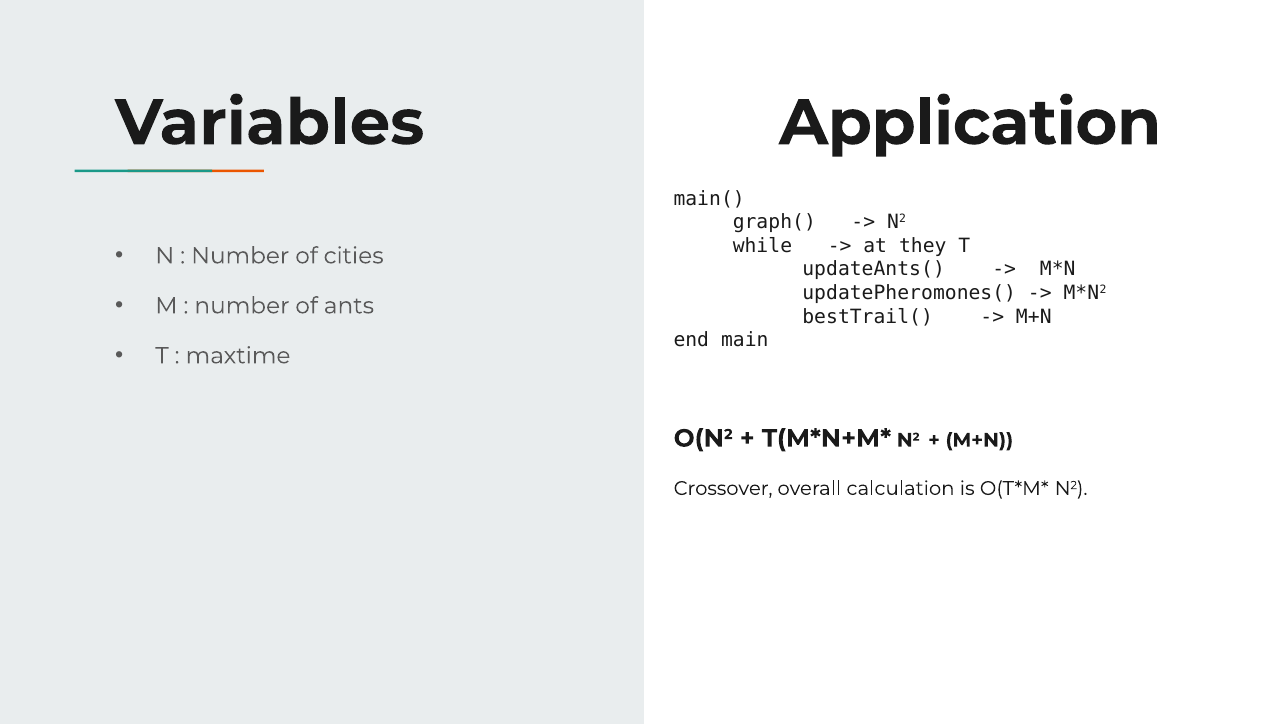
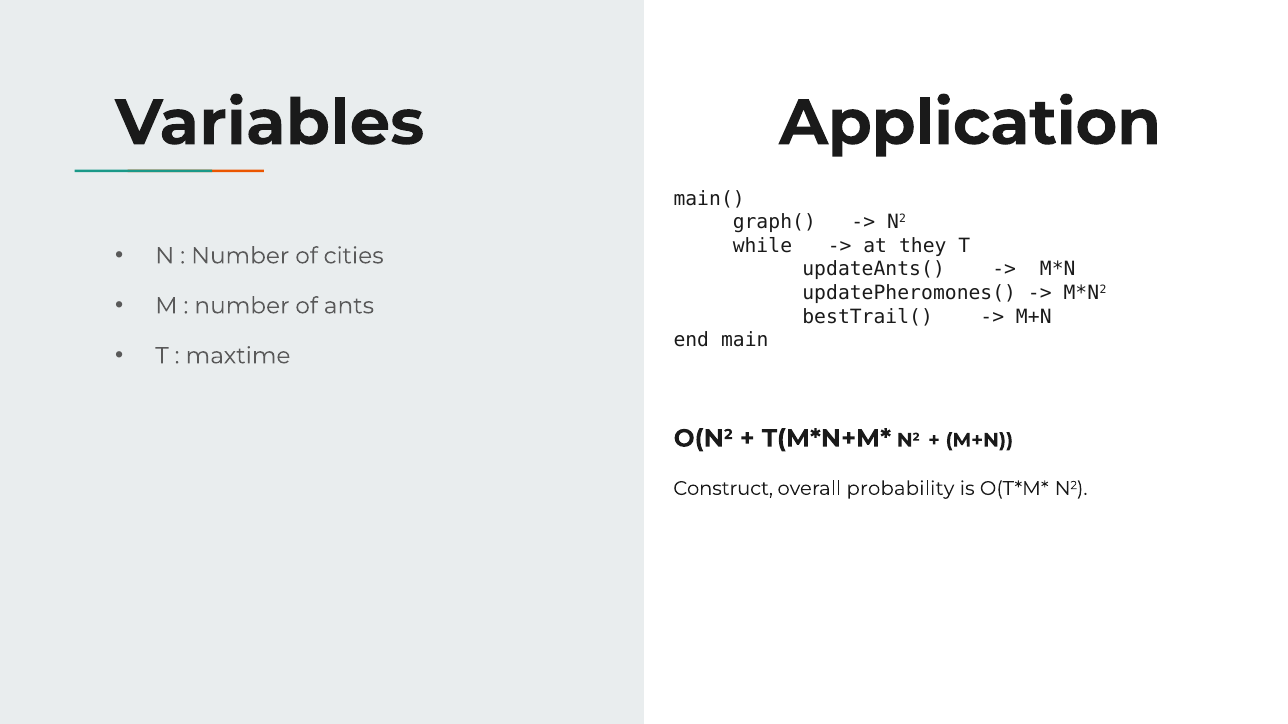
Crossover: Crossover -> Construct
calculation: calculation -> probability
